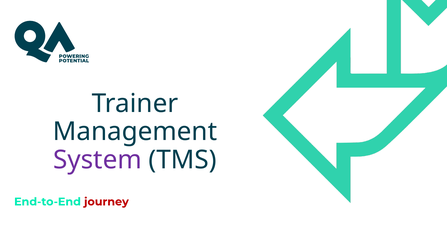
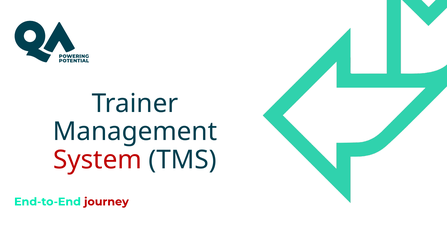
System colour: purple -> red
